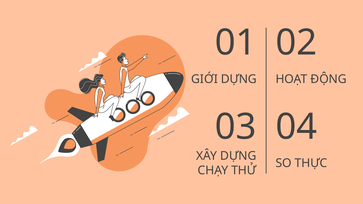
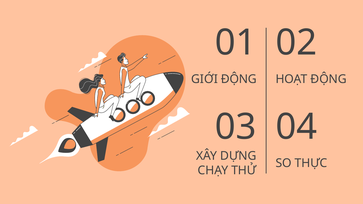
GIỚI DỰNG: DỰNG -> ĐỘNG
